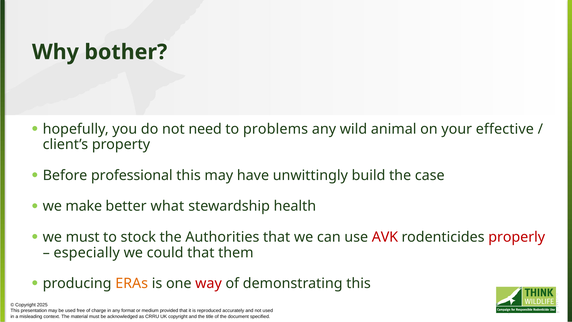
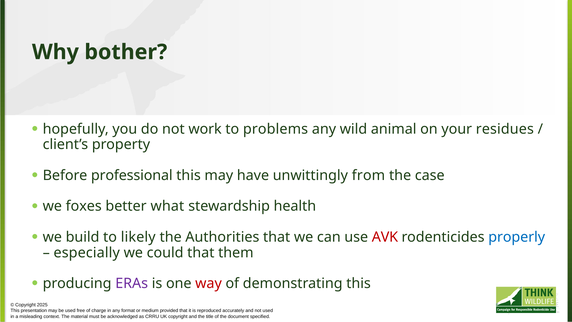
need: need -> work
effective: effective -> residues
build: build -> from
make: make -> foxes
we must: must -> build
stock: stock -> likely
properly colour: red -> blue
ERAs colour: orange -> purple
